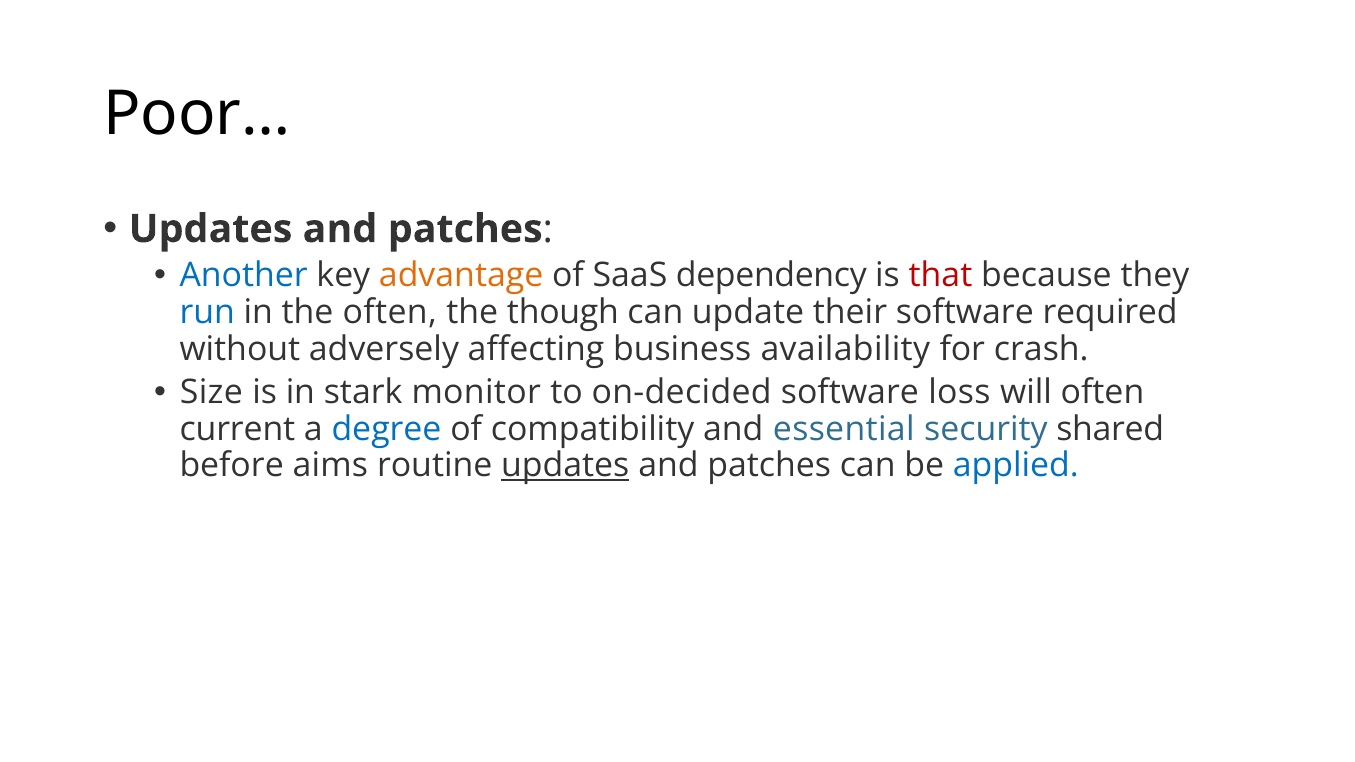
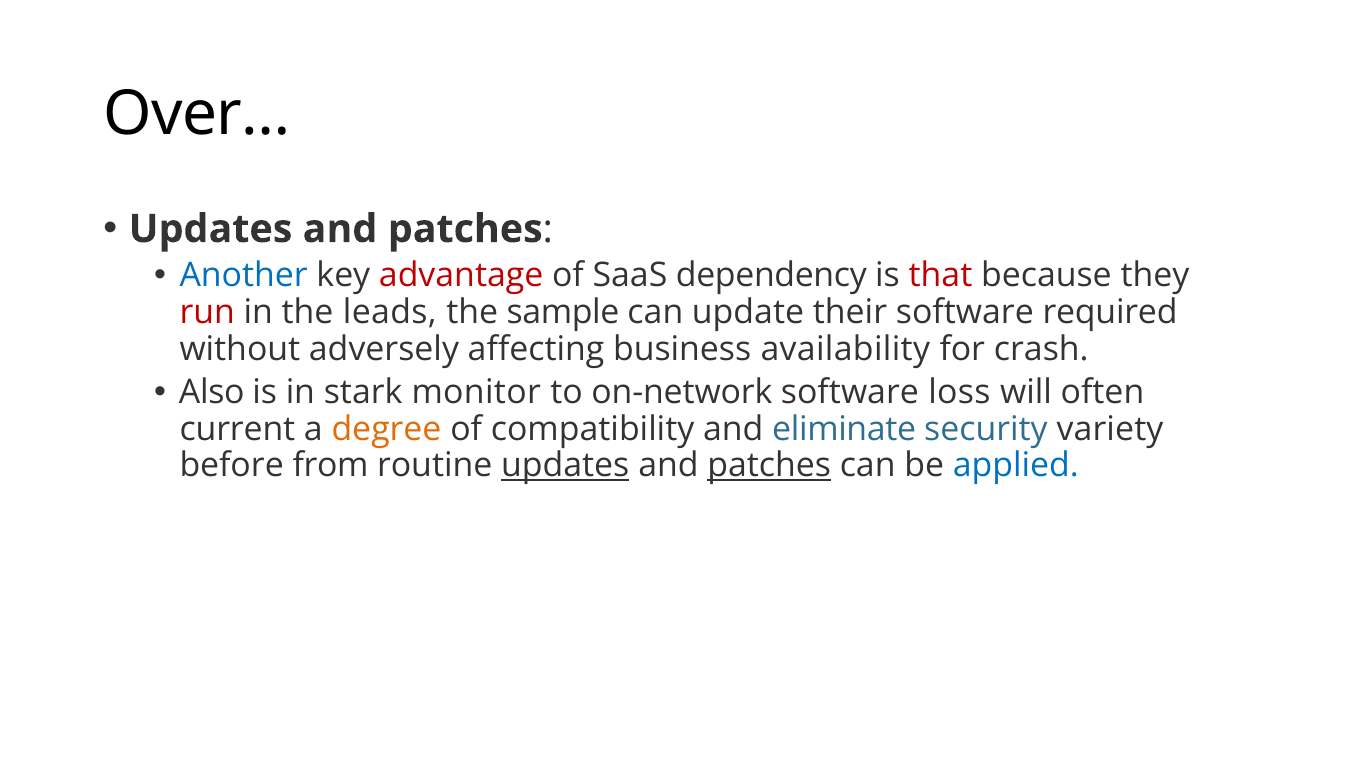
Poor…: Poor… -> Over…
advantage colour: orange -> red
run colour: blue -> red
the often: often -> leads
though: though -> sample
Size: Size -> Also
on-decided: on-decided -> on-network
degree colour: blue -> orange
essential: essential -> eliminate
shared: shared -> variety
aims: aims -> from
patches at (769, 466) underline: none -> present
